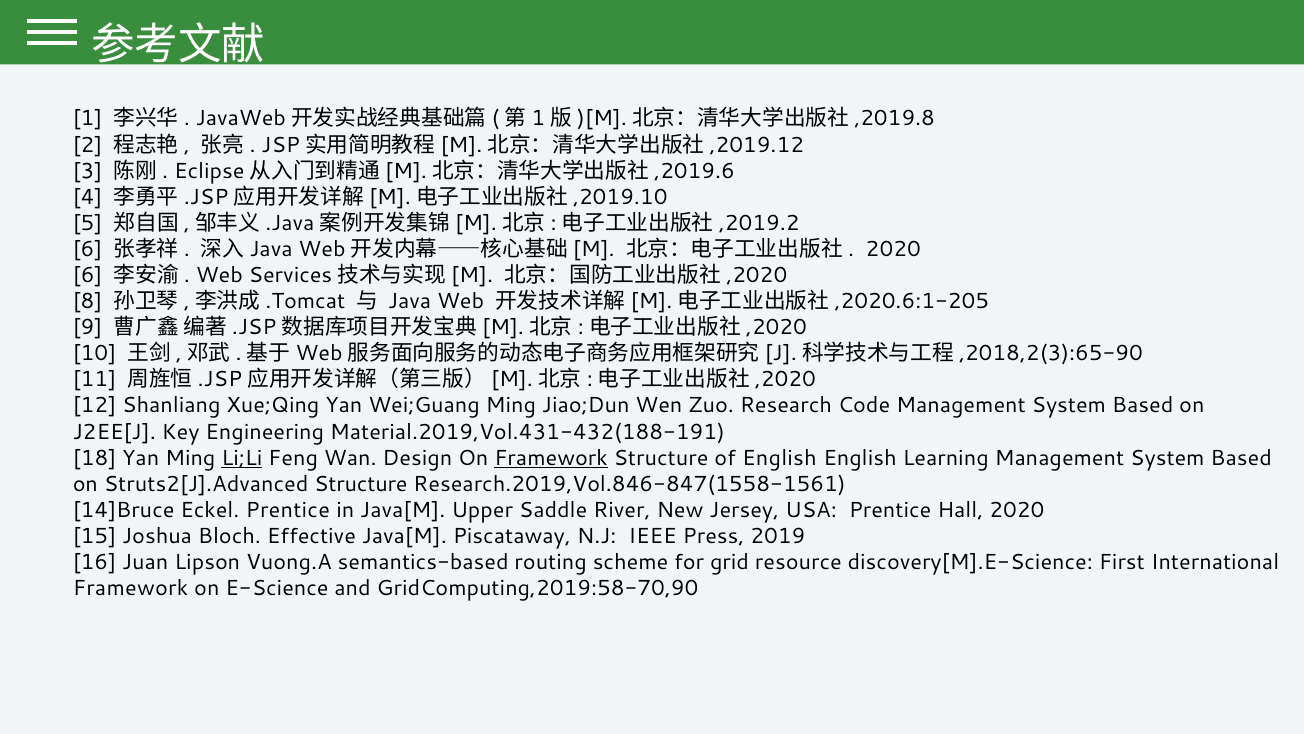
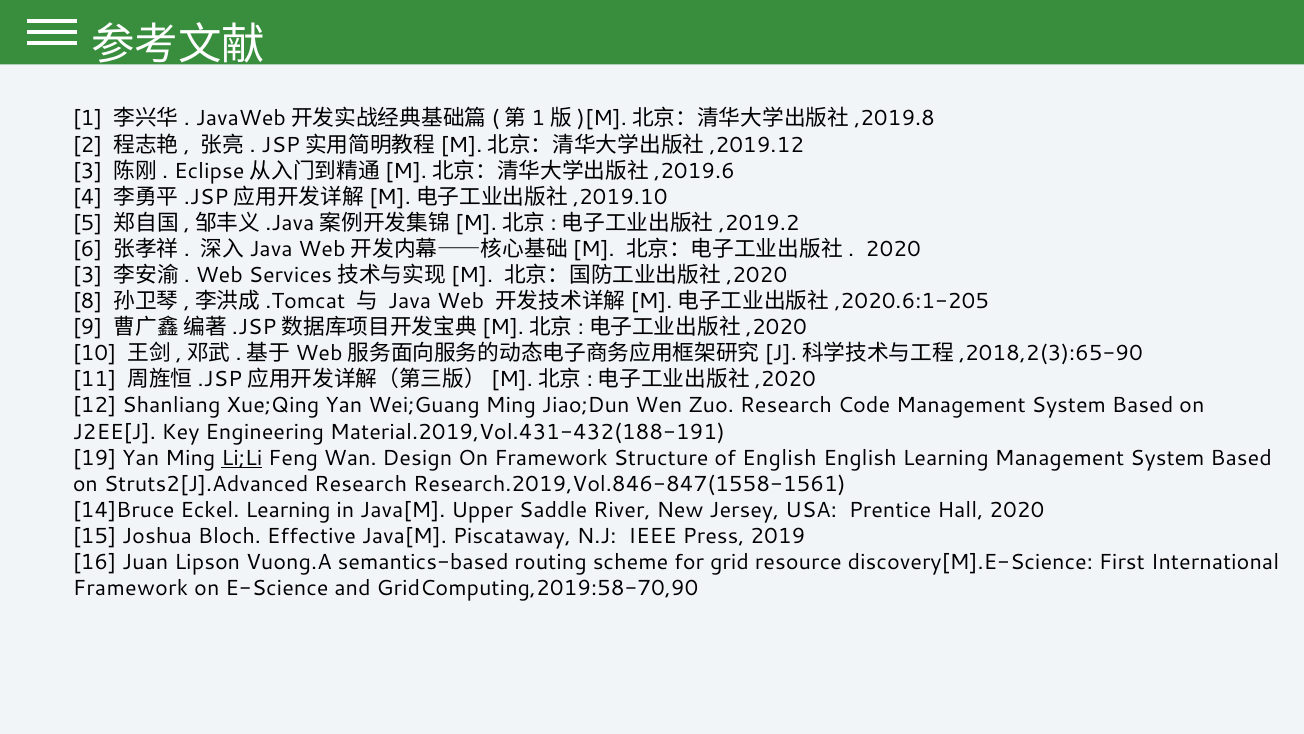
6 at (88, 275): 6 -> 3
18: 18 -> 19
Framework at (551, 458) underline: present -> none
Struts2[J].Advanced Structure: Structure -> Research
Eckel Prentice: Prentice -> Learning
